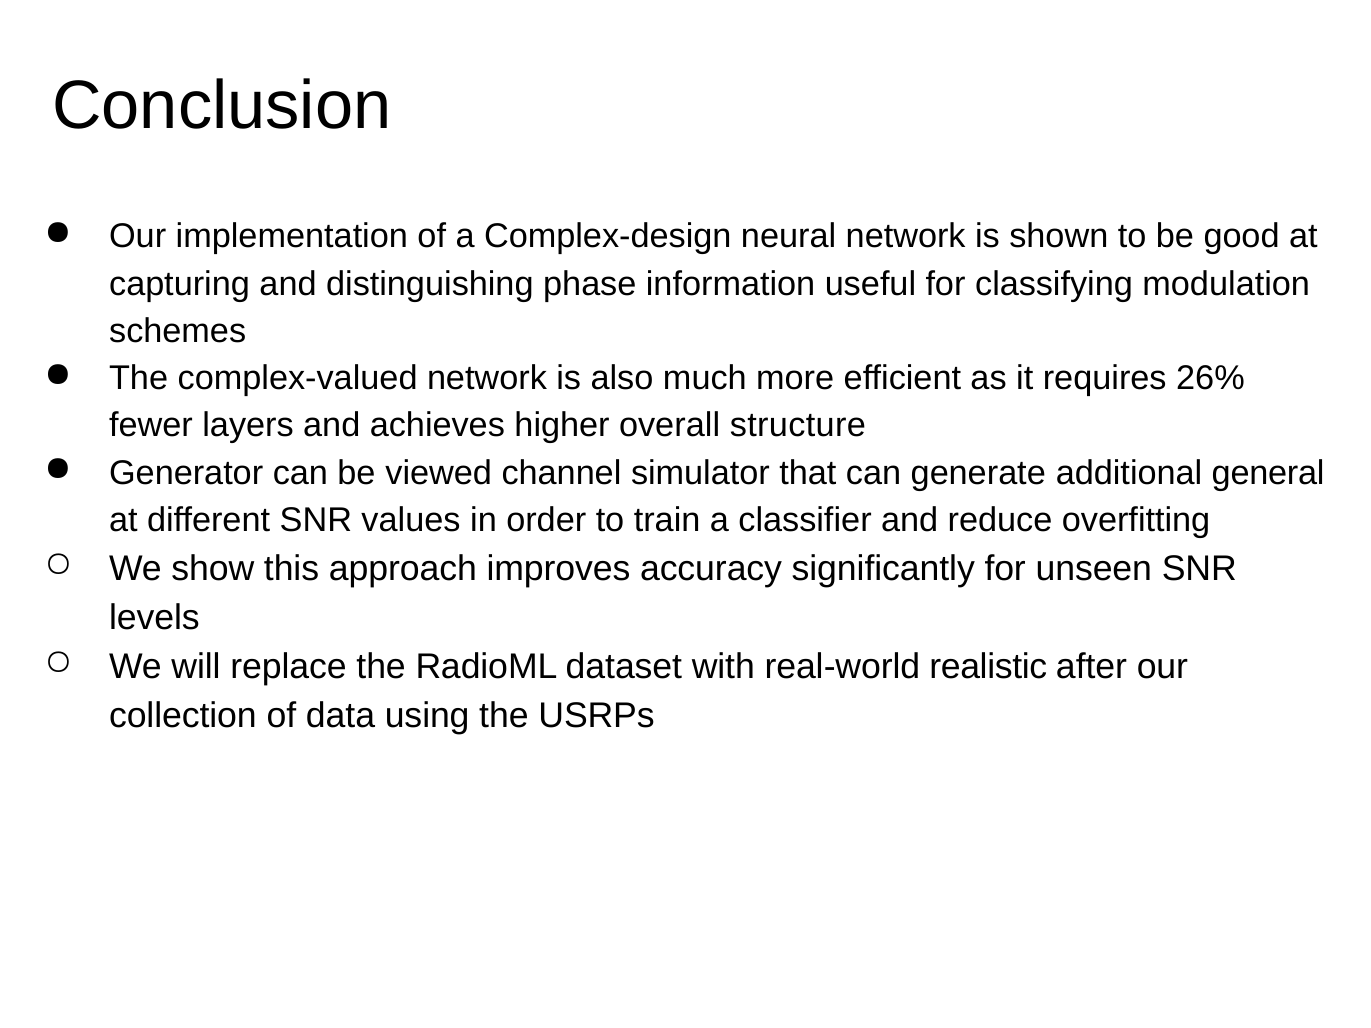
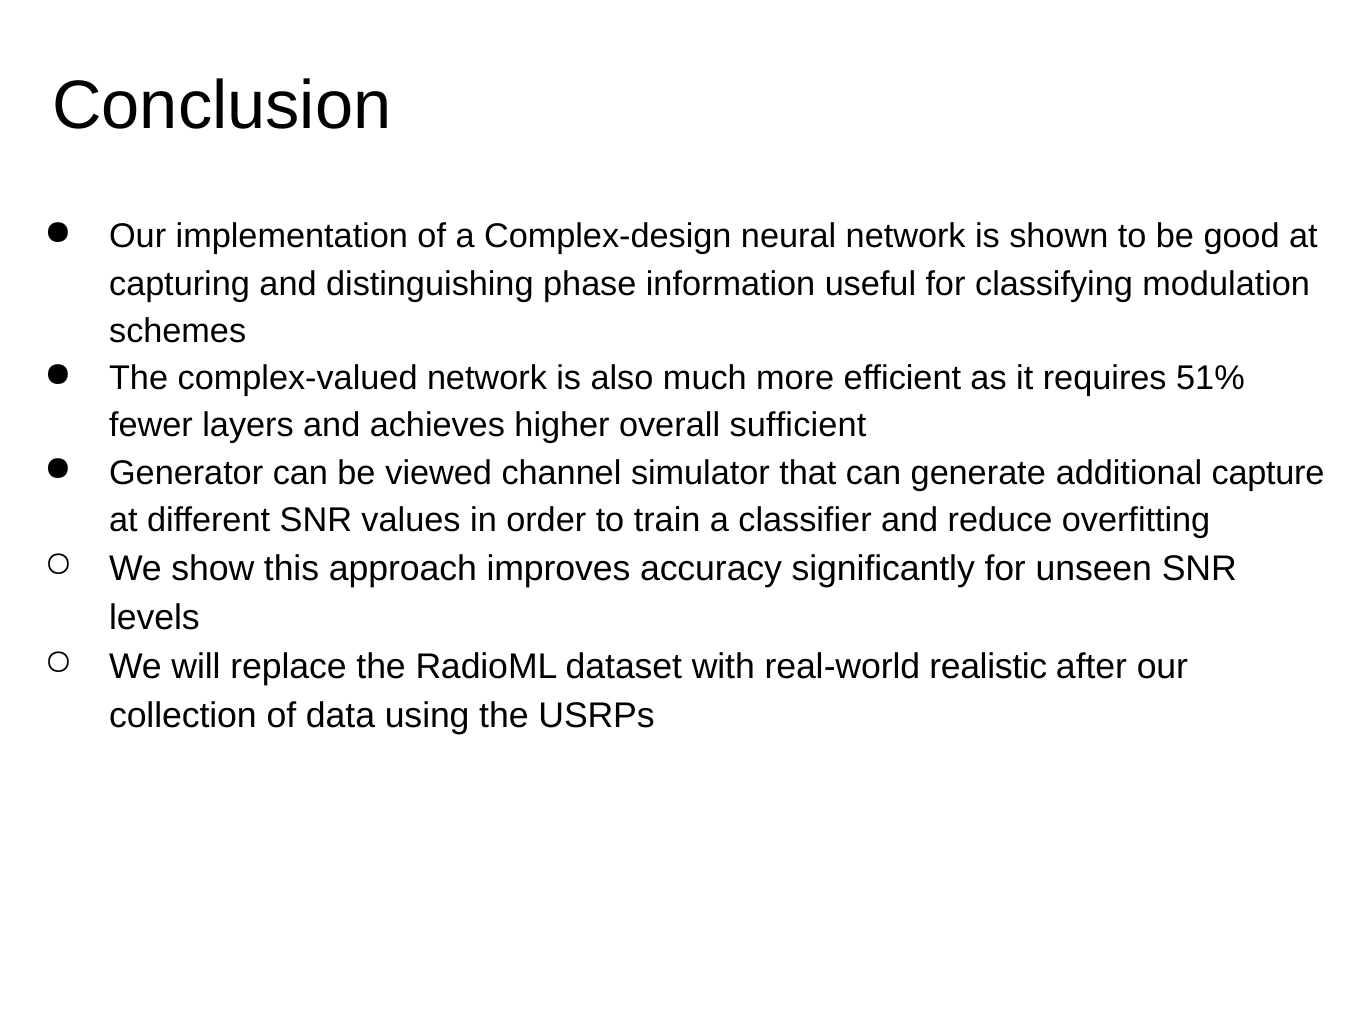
26%: 26% -> 51%
structure: structure -> sufficient
general: general -> capture
